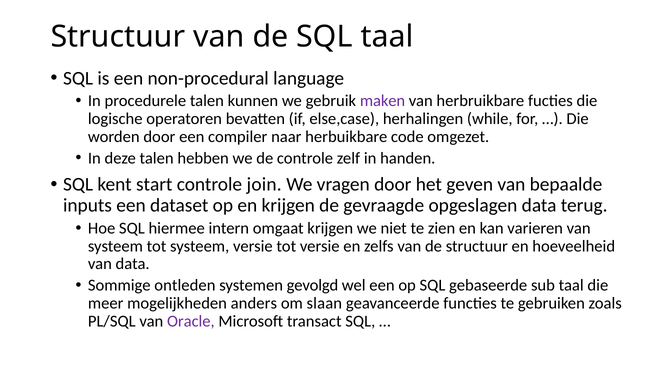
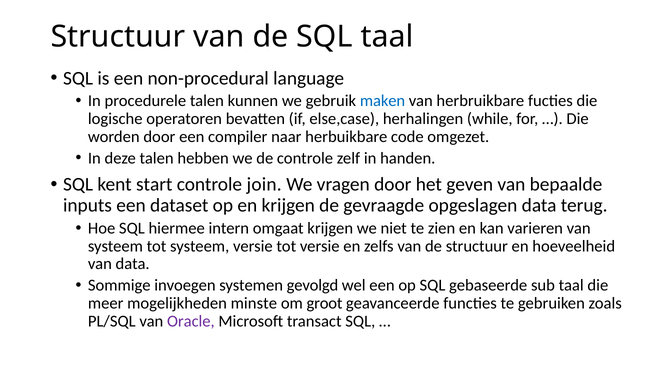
maken colour: purple -> blue
ontleden: ontleden -> invoegen
anders: anders -> minste
slaan: slaan -> groot
